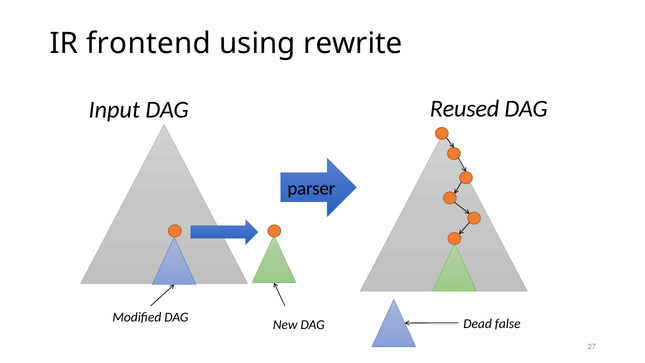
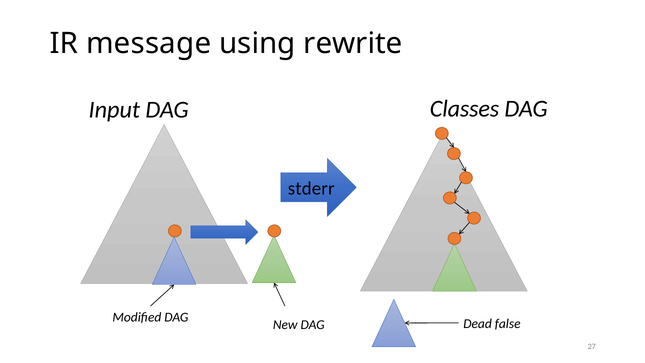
frontend: frontend -> message
Reused: Reused -> Classes
parser: parser -> stderr
